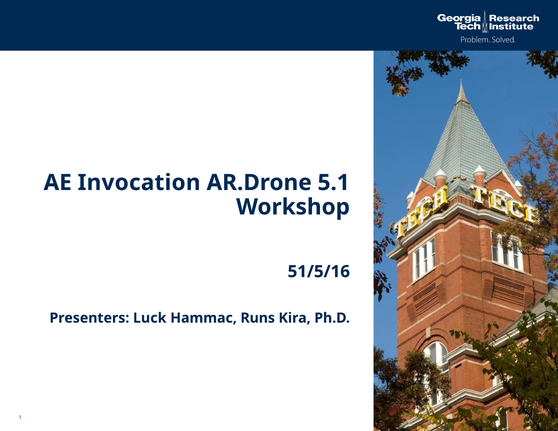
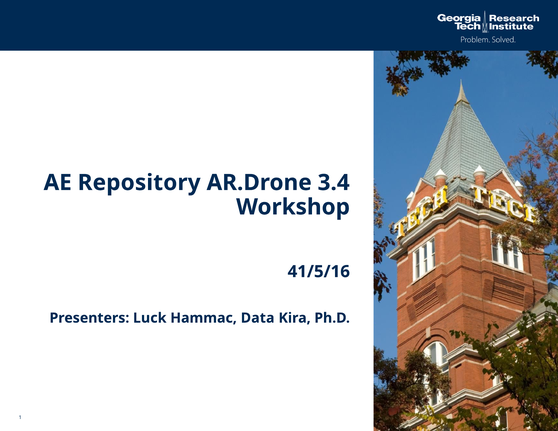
Invocation: Invocation -> Repository
5.1: 5.1 -> 3.4
51/5/16: 51/5/16 -> 41/5/16
Runs: Runs -> Data
